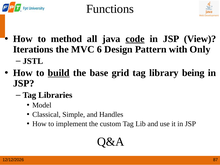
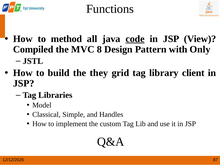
Iterations: Iterations -> Compiled
6: 6 -> 8
build underline: present -> none
base: base -> they
being: being -> client
